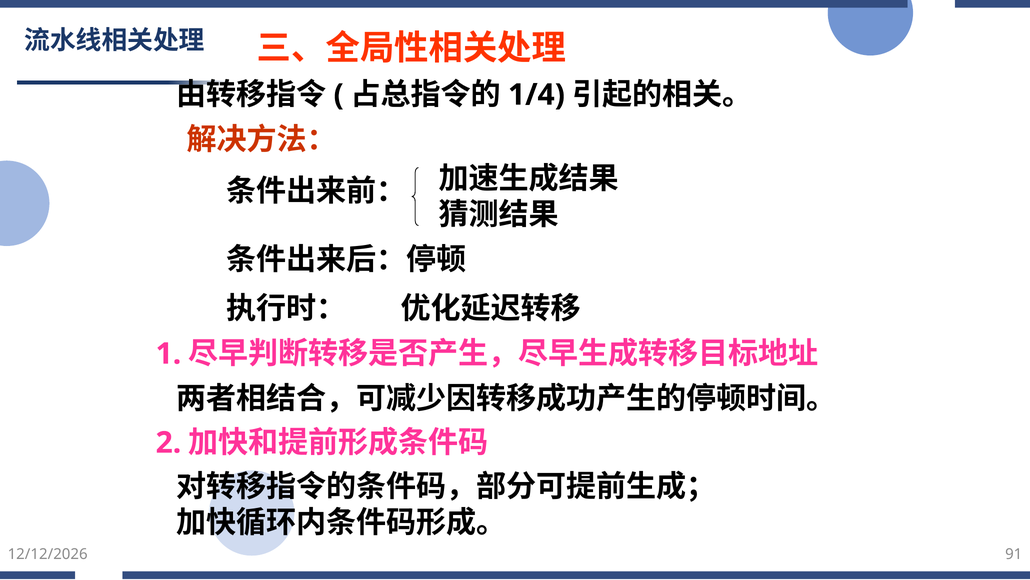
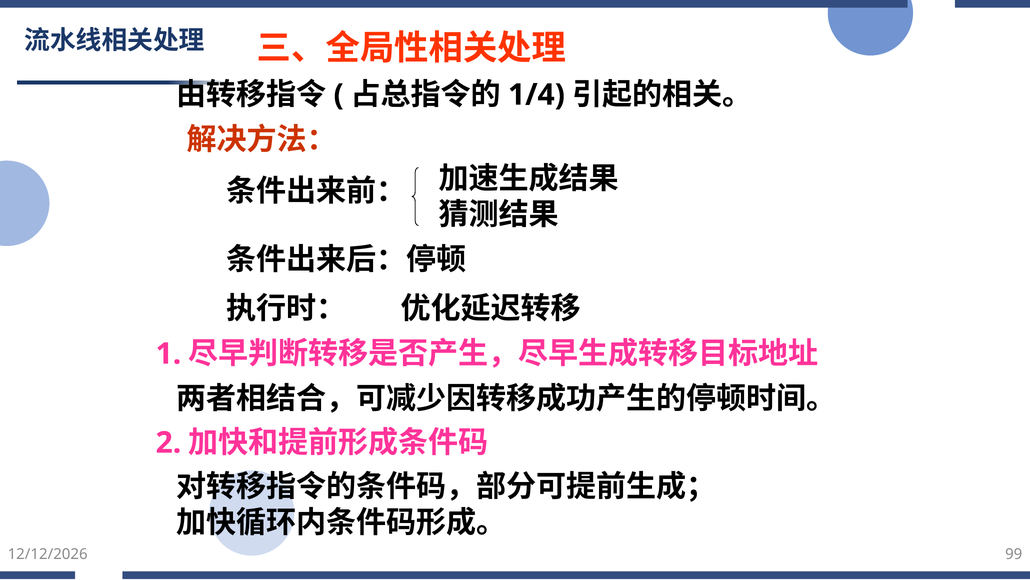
91: 91 -> 99
